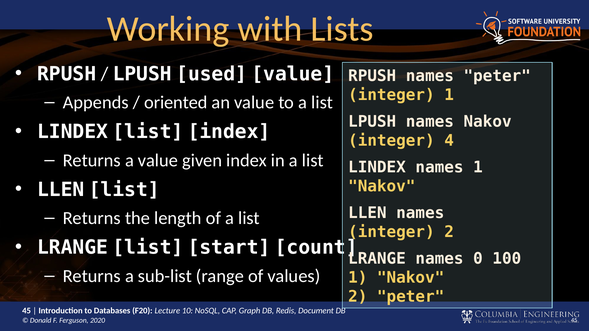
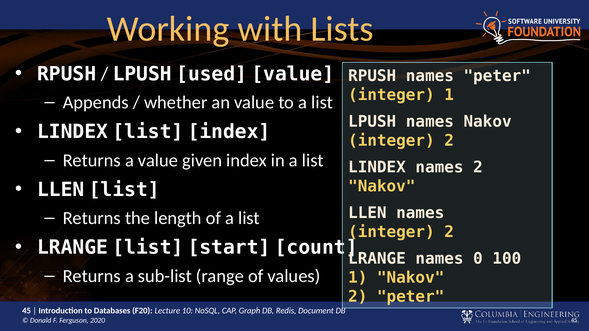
oriented: oriented -> whether
4 at (449, 141): 4 -> 2
names 1: 1 -> 2
